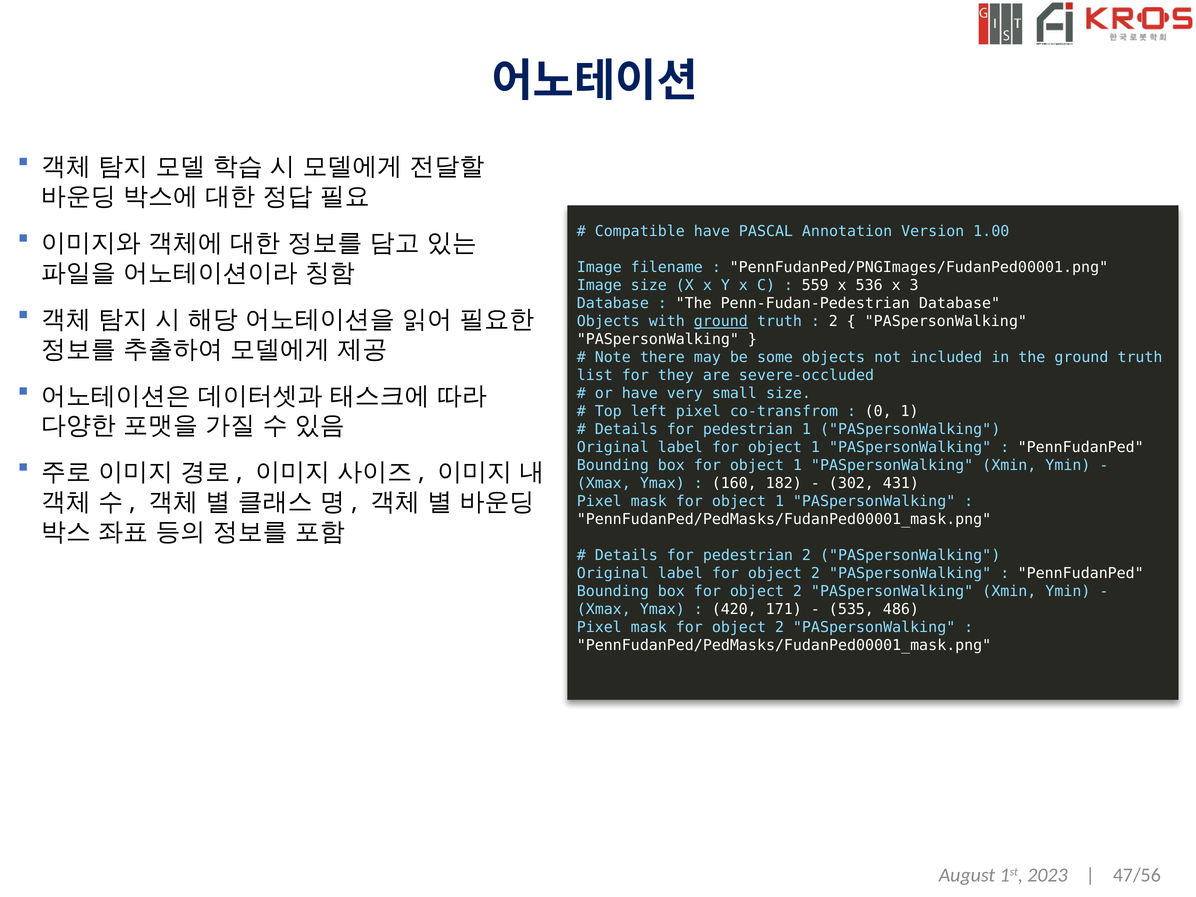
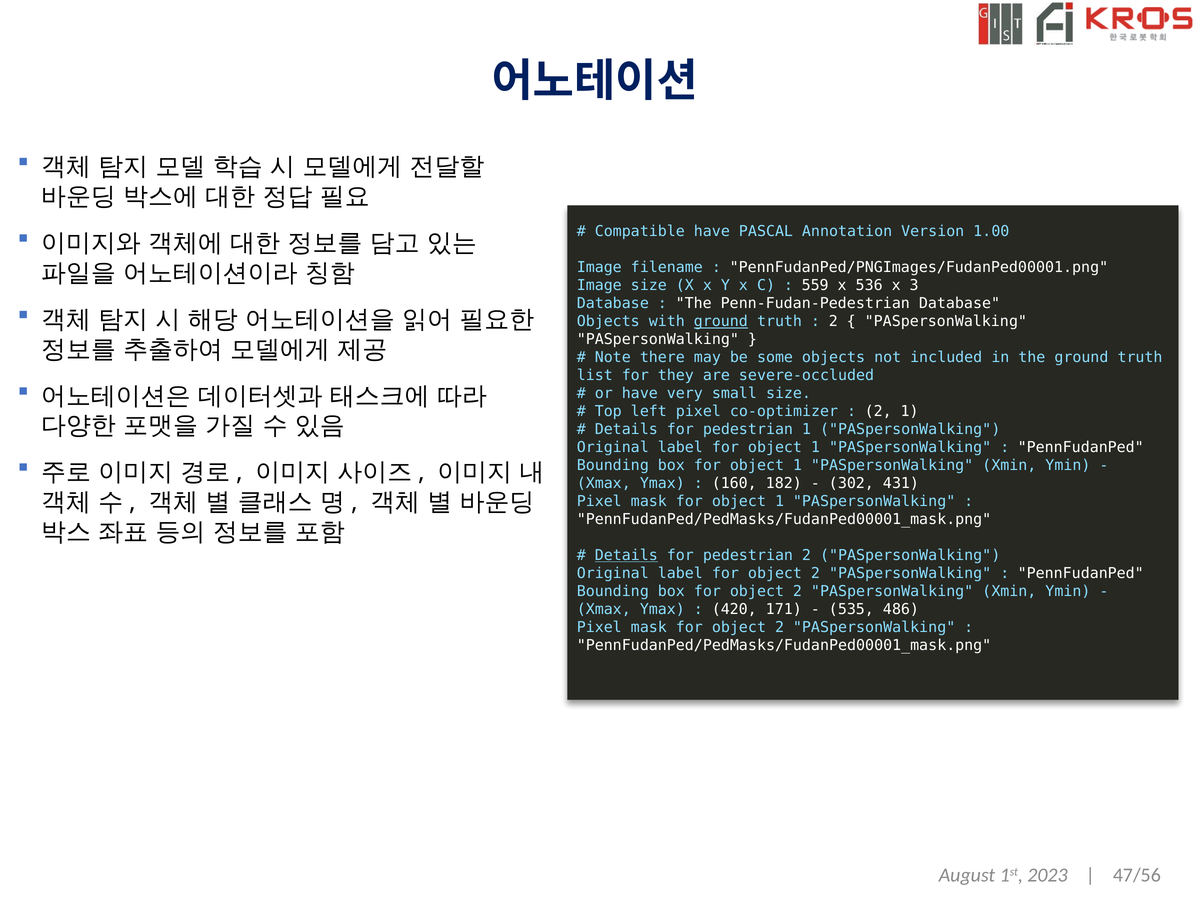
co-transfrom: co-transfrom -> co-optimizer
0 at (878, 411): 0 -> 2
Details at (626, 555) underline: none -> present
